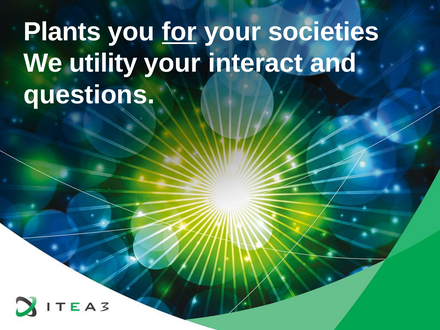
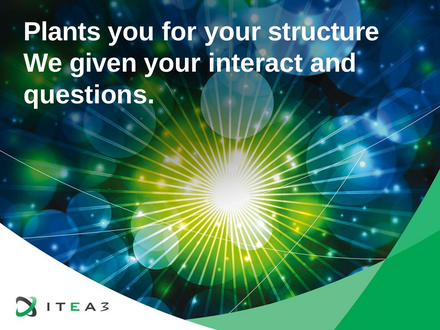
for underline: present -> none
societies: societies -> structure
utility: utility -> given
